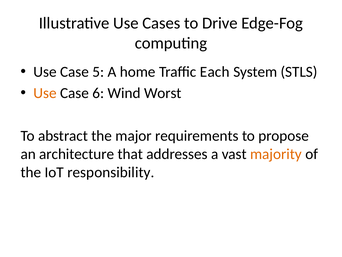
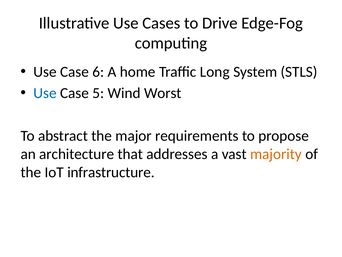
5: 5 -> 6
Each: Each -> Long
Use at (45, 93) colour: orange -> blue
6: 6 -> 5
responsibility: responsibility -> infrastructure
